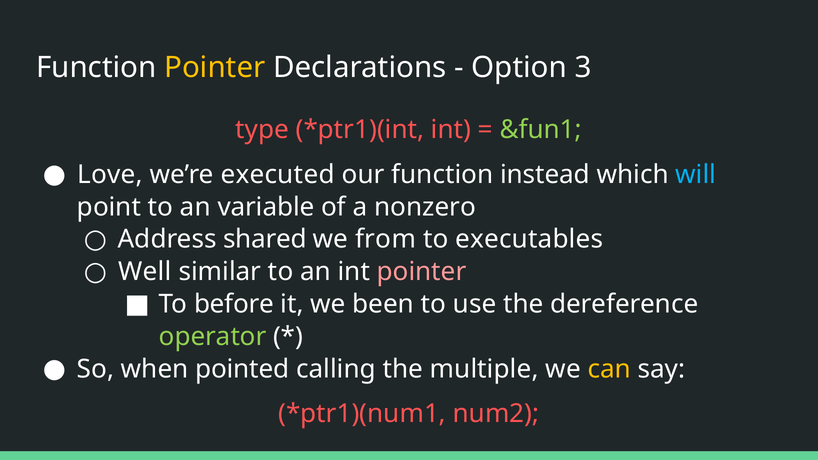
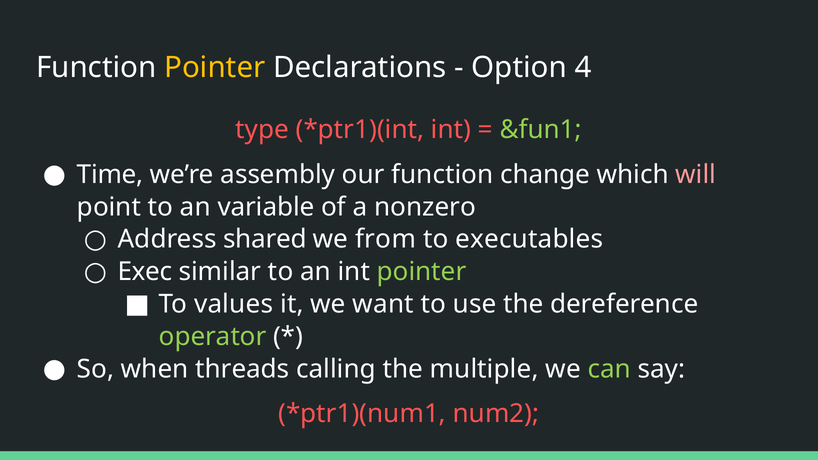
3: 3 -> 4
Love: Love -> Time
executed: executed -> assembly
instead: instead -> change
will colour: light blue -> pink
Well: Well -> Exec
pointer at (422, 272) colour: pink -> light green
before: before -> values
been: been -> want
pointed: pointed -> threads
can colour: yellow -> light green
